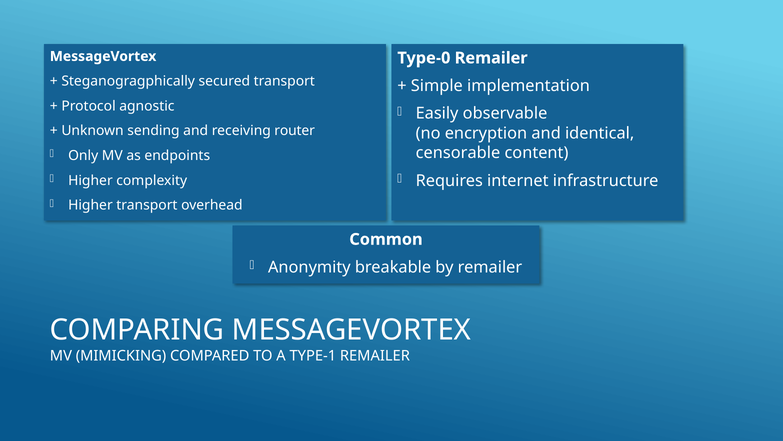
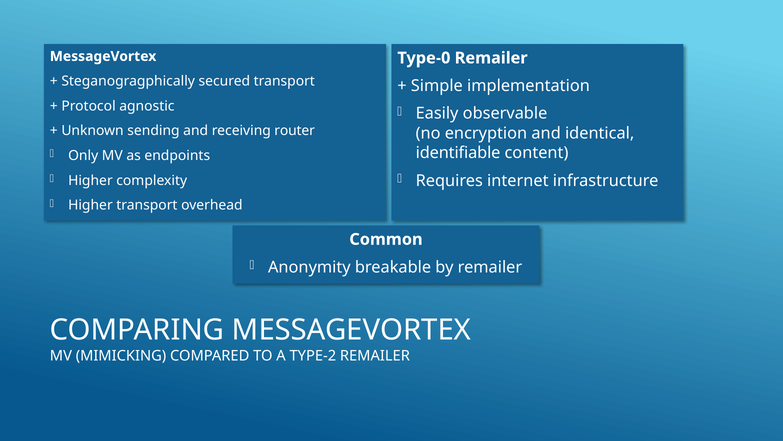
censorable: censorable -> identifiable
TYPE-1: TYPE-1 -> TYPE-2
